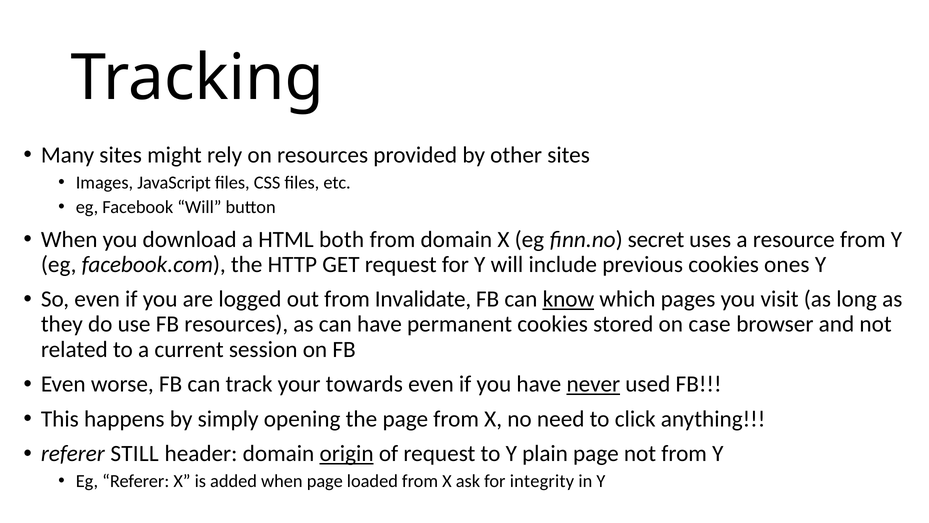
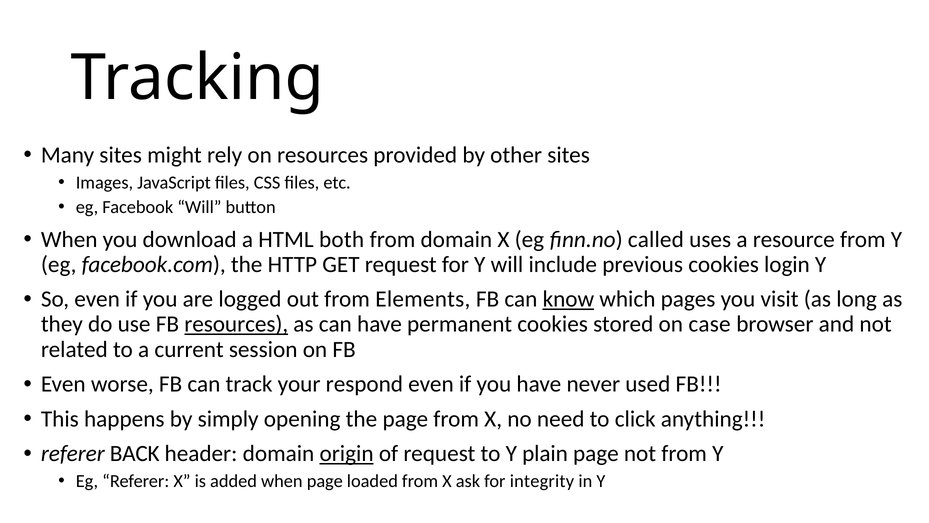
secret: secret -> called
ones: ones -> login
Invalidate: Invalidate -> Elements
resources at (236, 324) underline: none -> present
towards: towards -> respond
never underline: present -> none
STILL: STILL -> BACK
